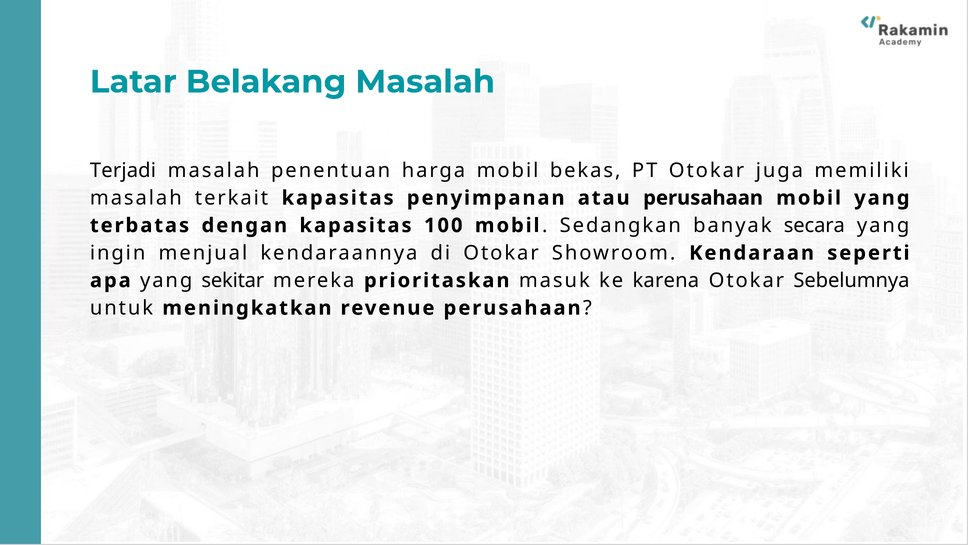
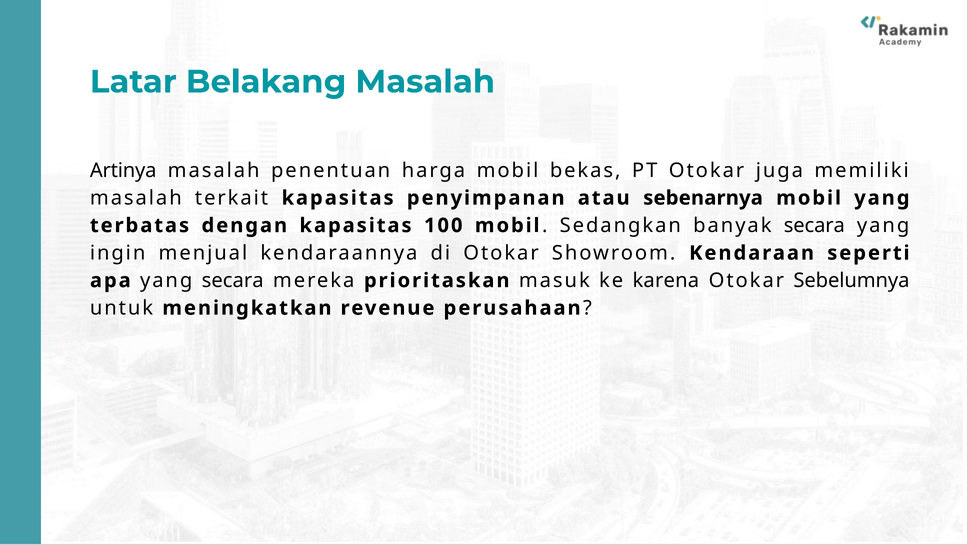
Terjadi: Terjadi -> Artinya
atau perusahaan: perusahaan -> sebenarnya
yang sekitar: sekitar -> secara
